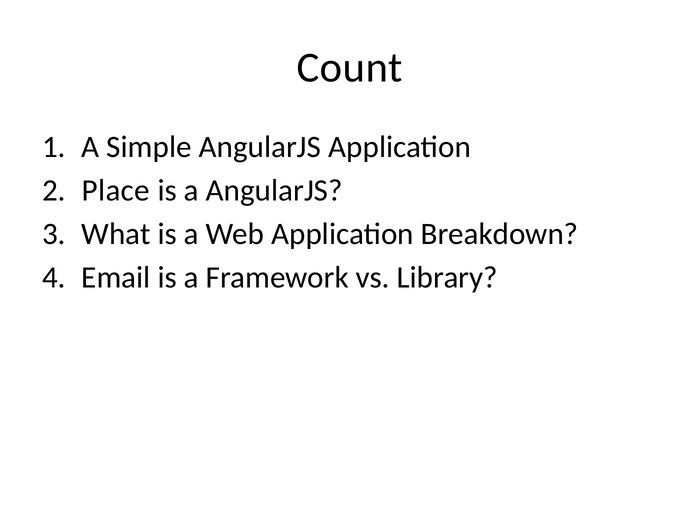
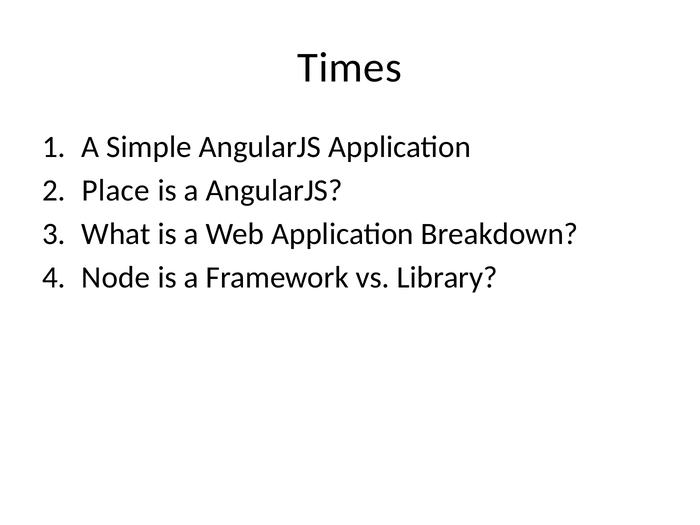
Count: Count -> Times
Email: Email -> Node
